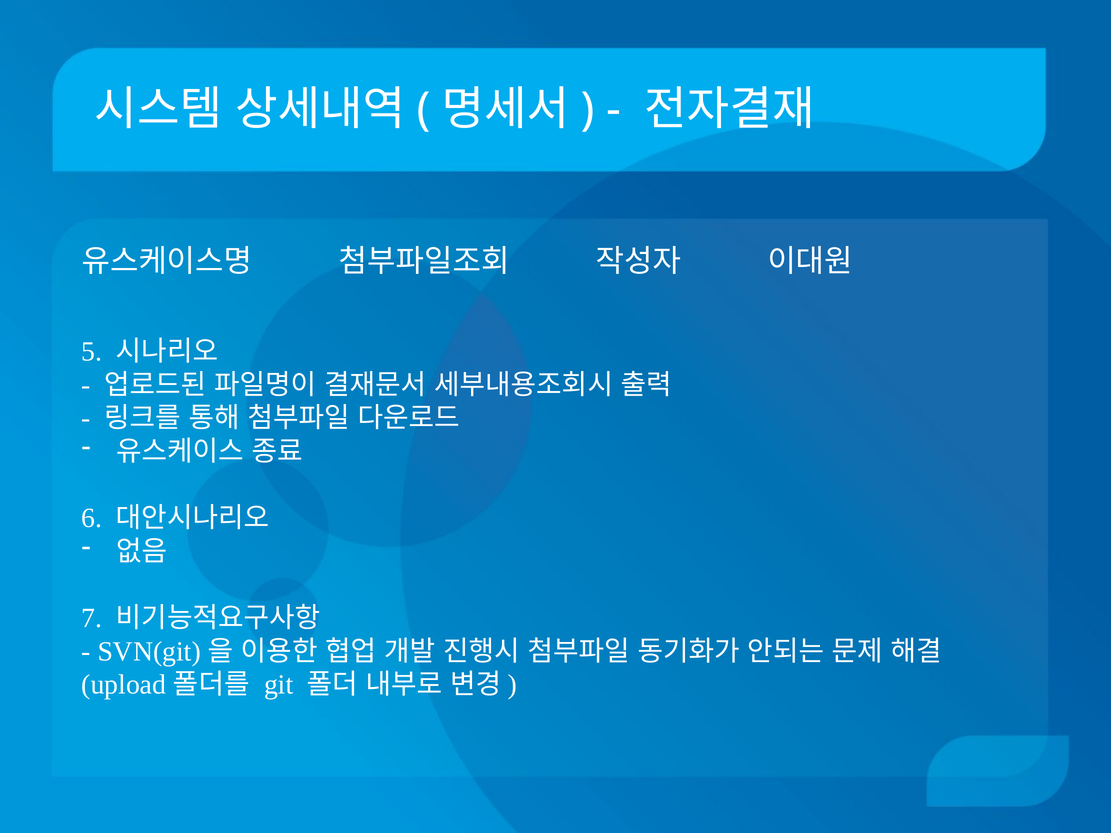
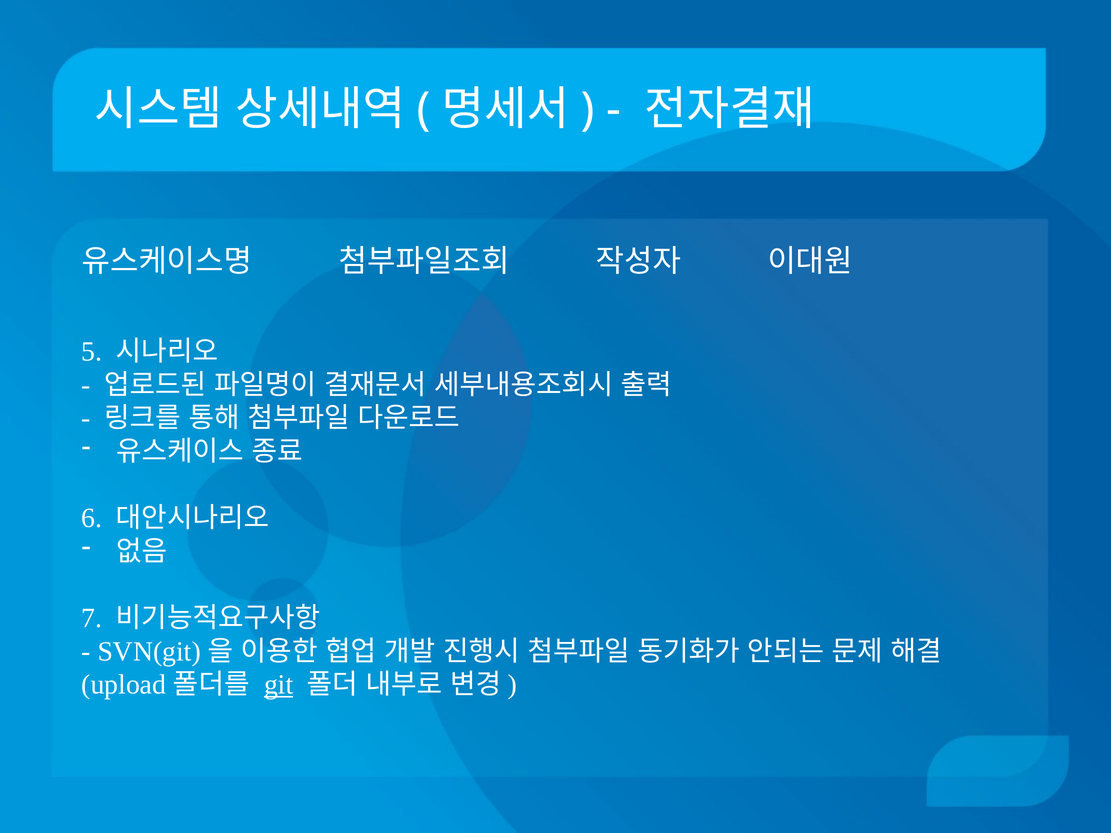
git underline: none -> present
